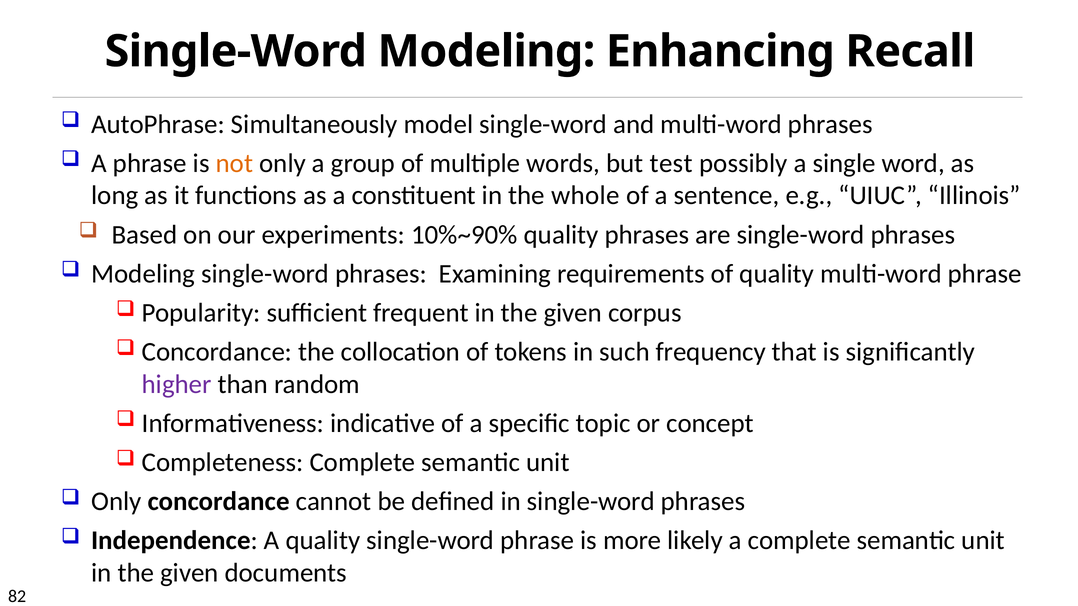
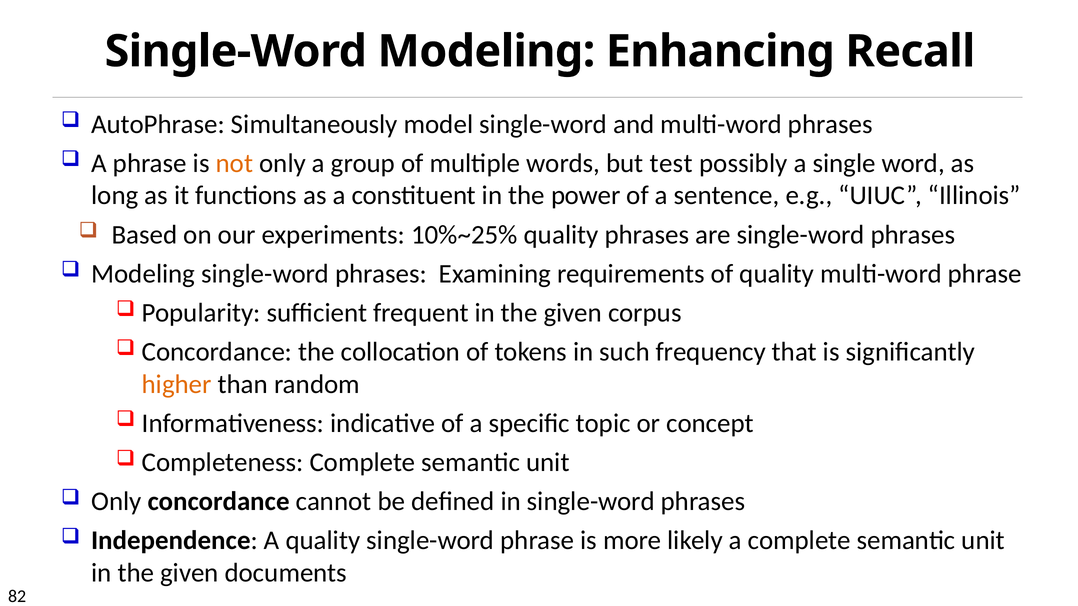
whole: whole -> power
10%~90%: 10%~90% -> 10%~25%
higher colour: purple -> orange
